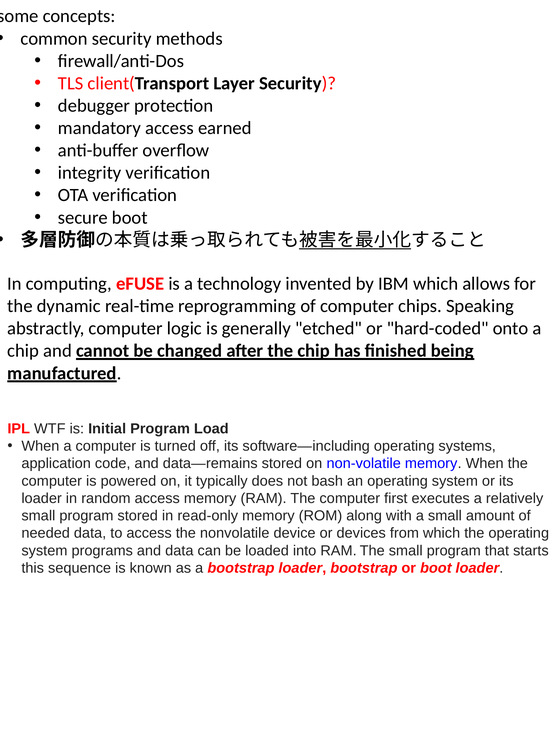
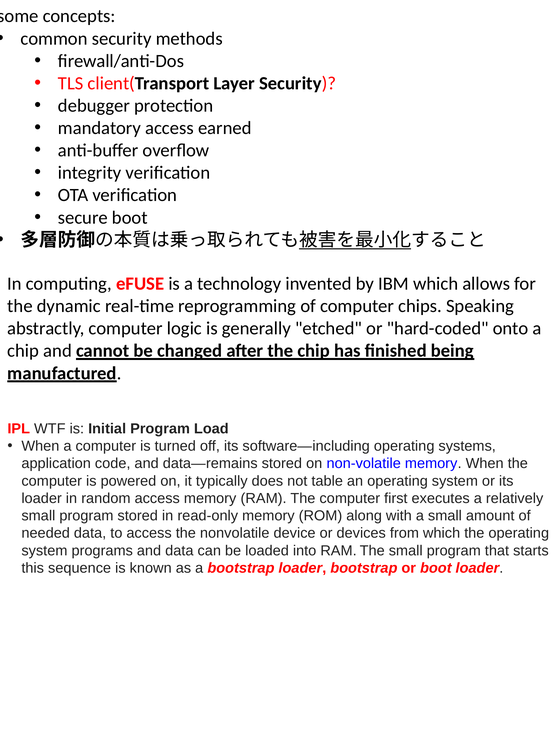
bash: bash -> table
